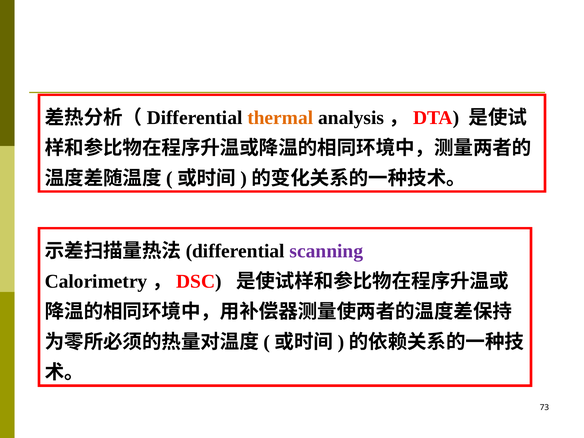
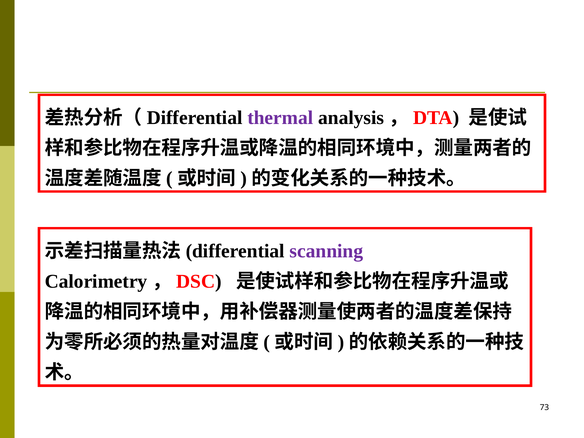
thermal colour: orange -> purple
